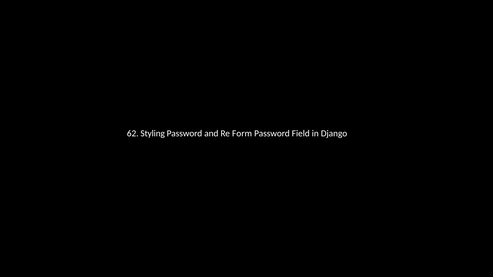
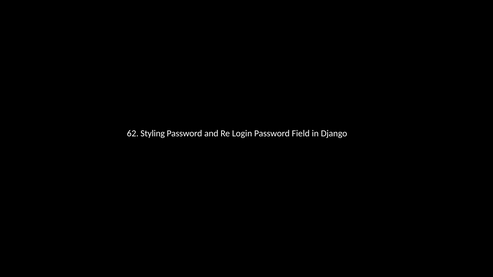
Form: Form -> Login
